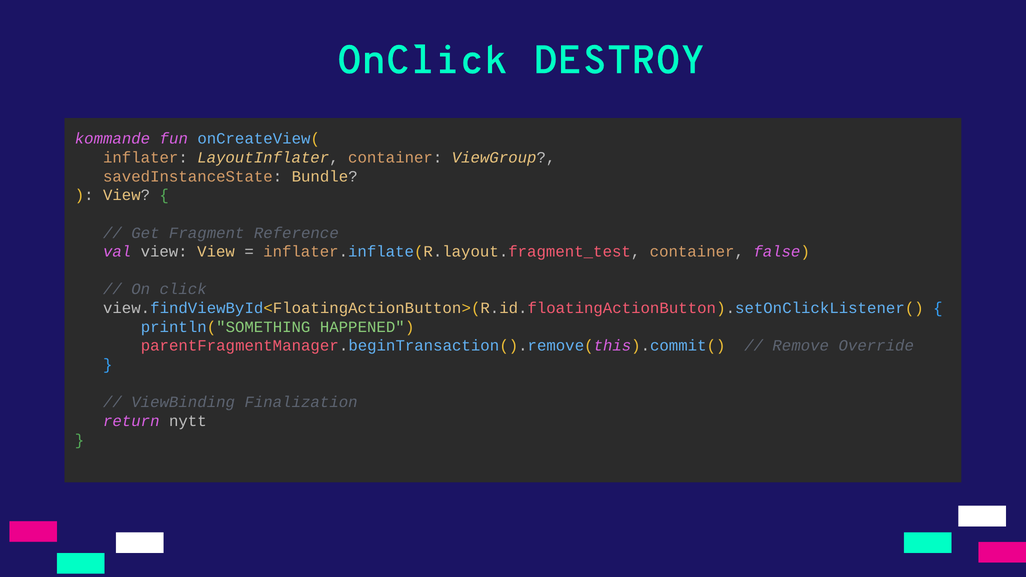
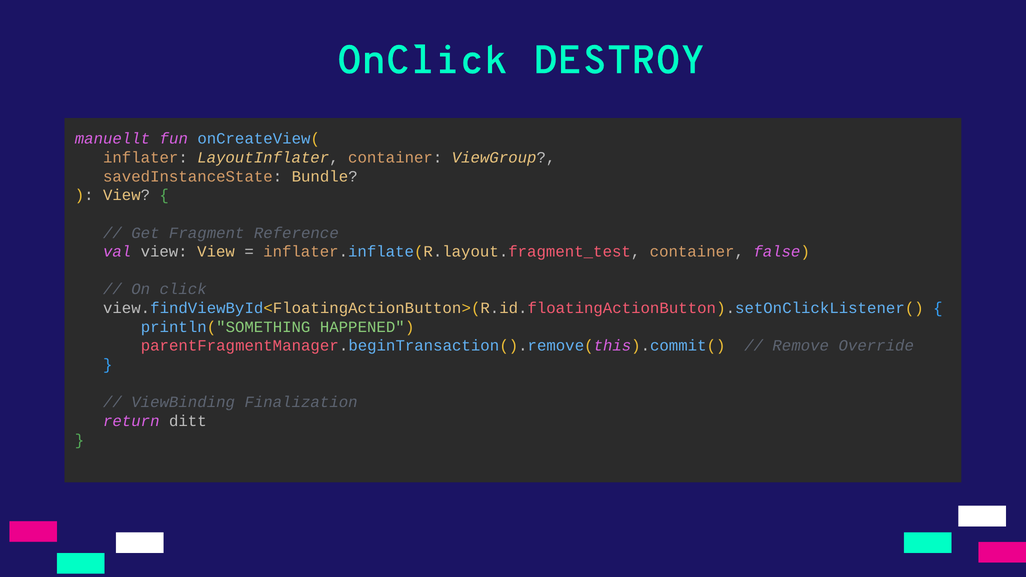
kommande: kommande -> manuellt
nytt: nytt -> ditt
